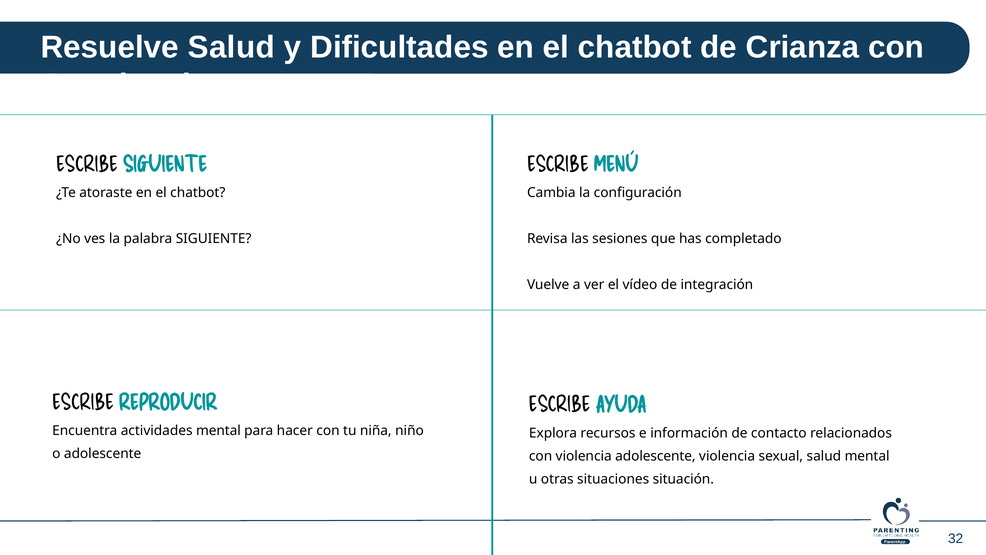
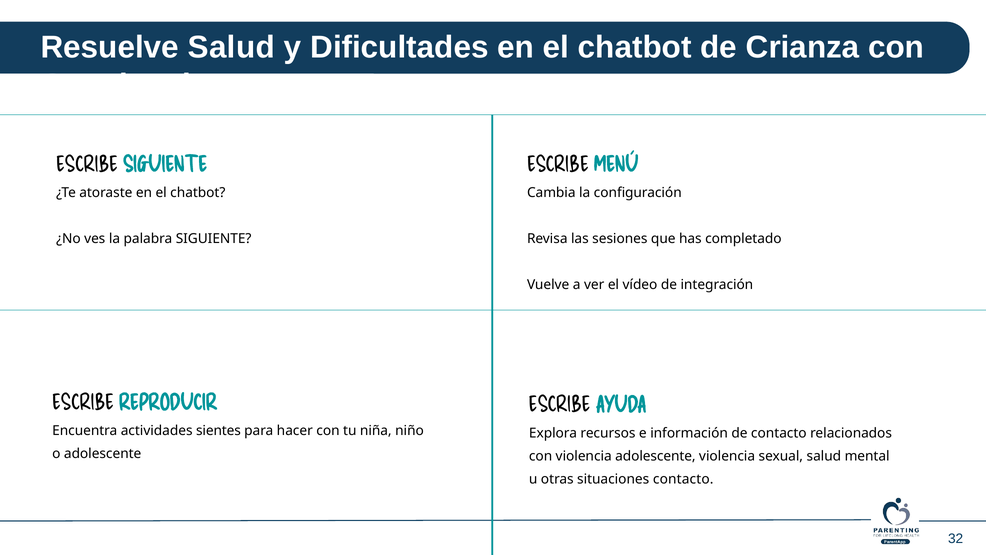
actividades mental: mental -> sientes
situaciones situación: situación -> contacto
